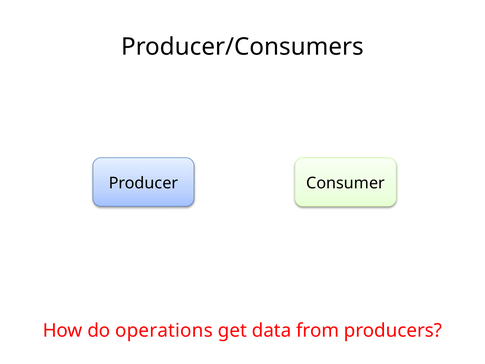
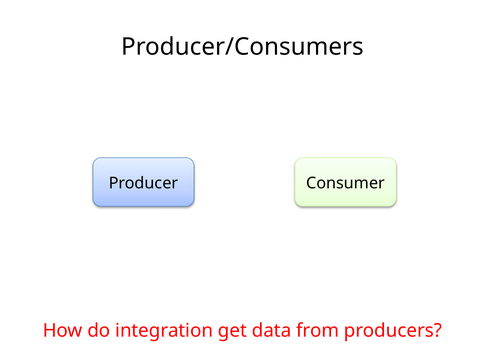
operations: operations -> integration
